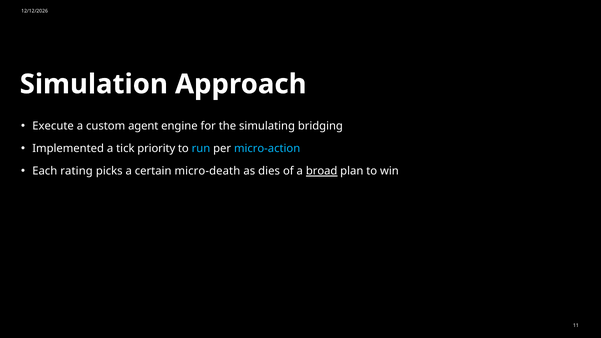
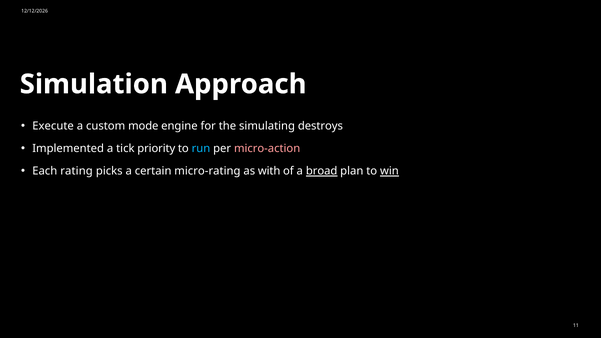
agent: agent -> mode
bridging: bridging -> destroys
micro-action colour: light blue -> pink
micro-death: micro-death -> micro-rating
dies: dies -> with
win underline: none -> present
